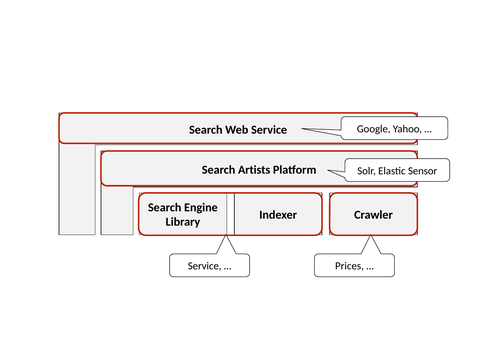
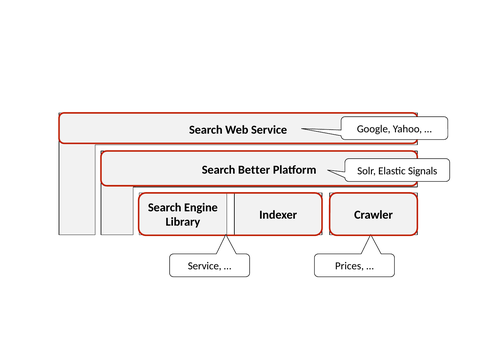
Artists: Artists -> Better
Sensor: Sensor -> Signals
